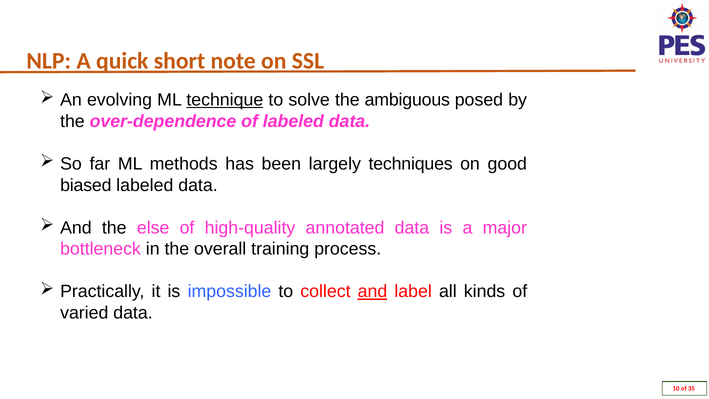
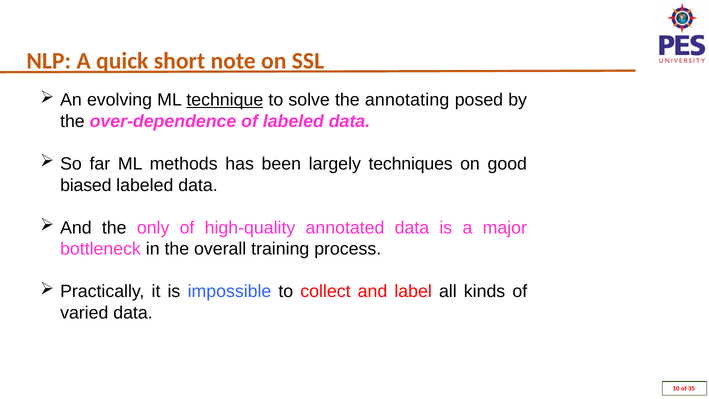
ambiguous: ambiguous -> annotating
else: else -> only
and at (372, 291) underline: present -> none
